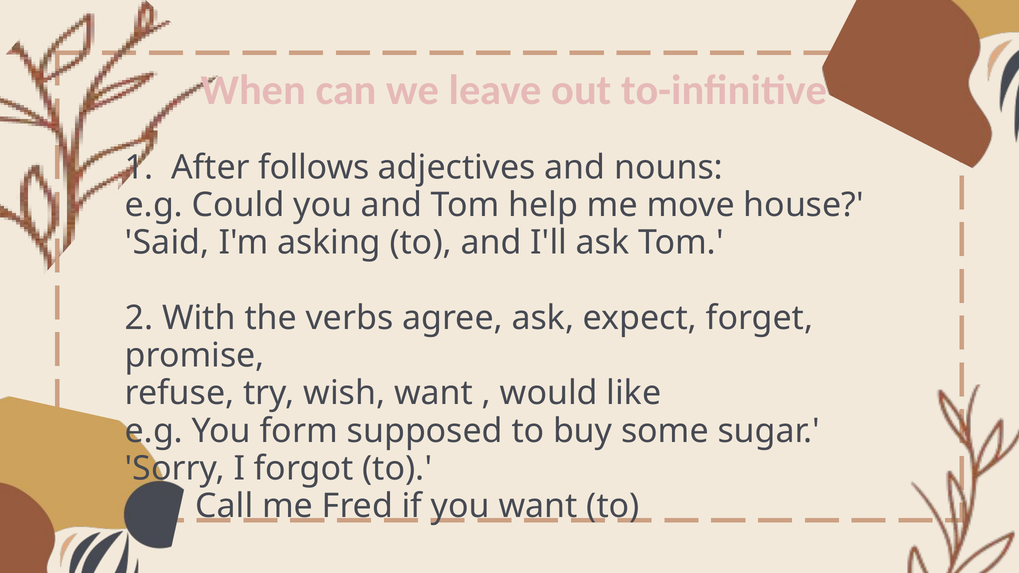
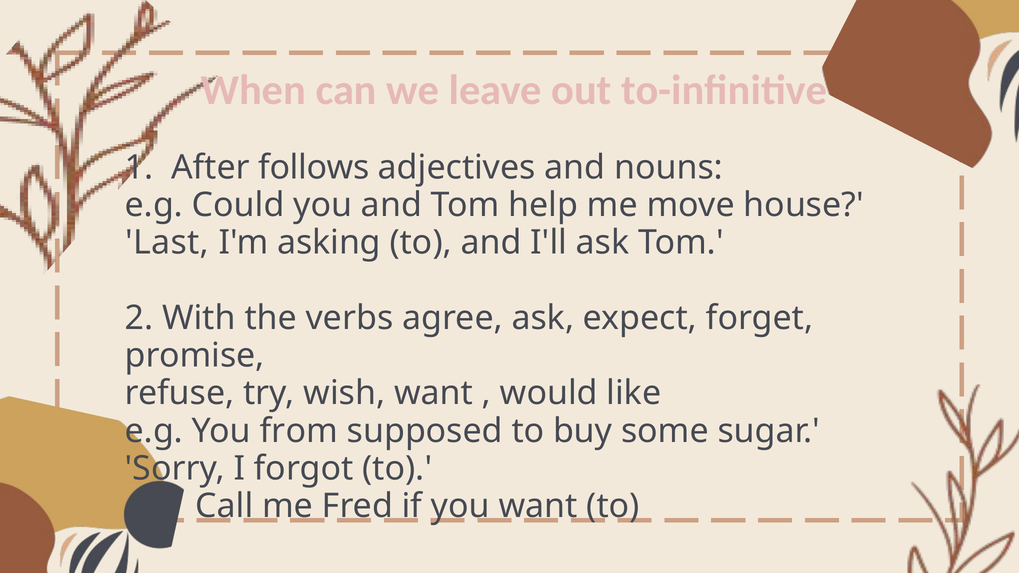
Said: Said -> Last
form: form -> from
